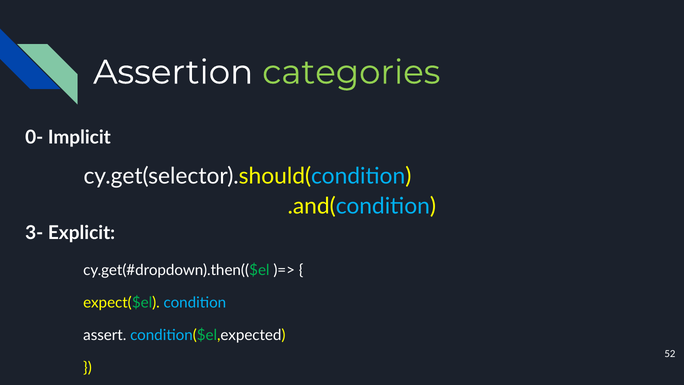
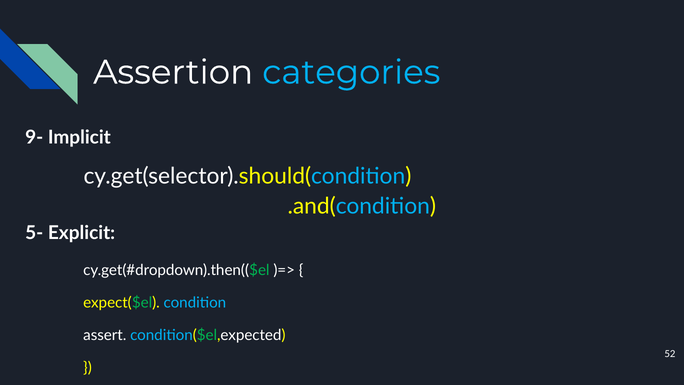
categories colour: light green -> light blue
0-: 0- -> 9-
3-: 3- -> 5-
